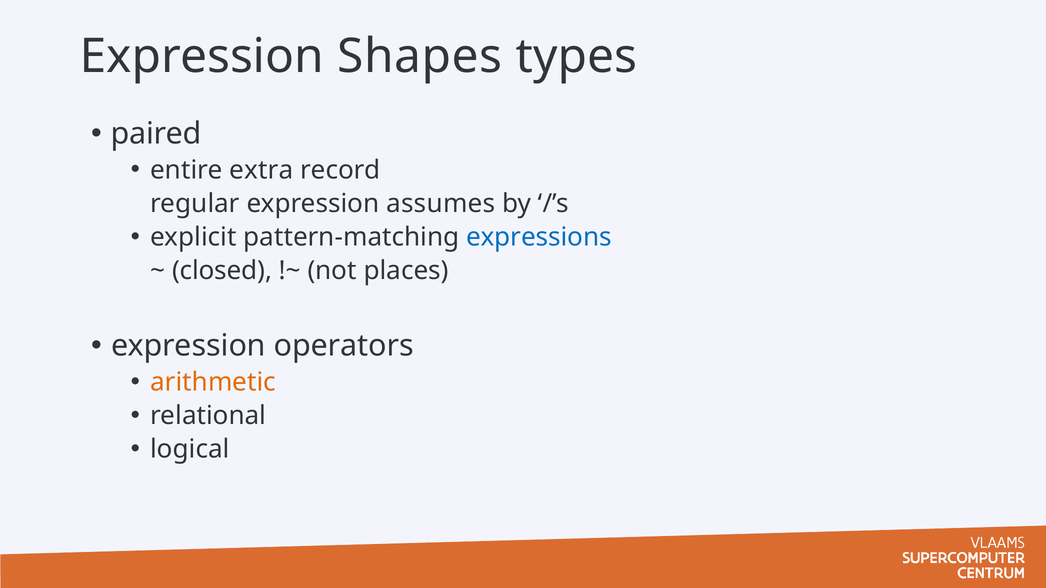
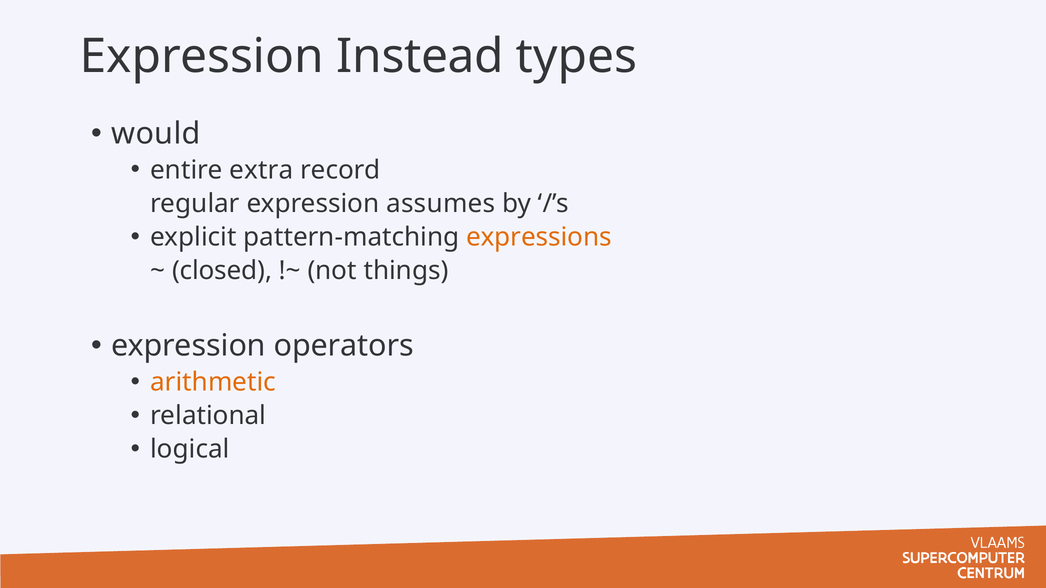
Shapes: Shapes -> Instead
paired: paired -> would
expressions colour: blue -> orange
places: places -> things
